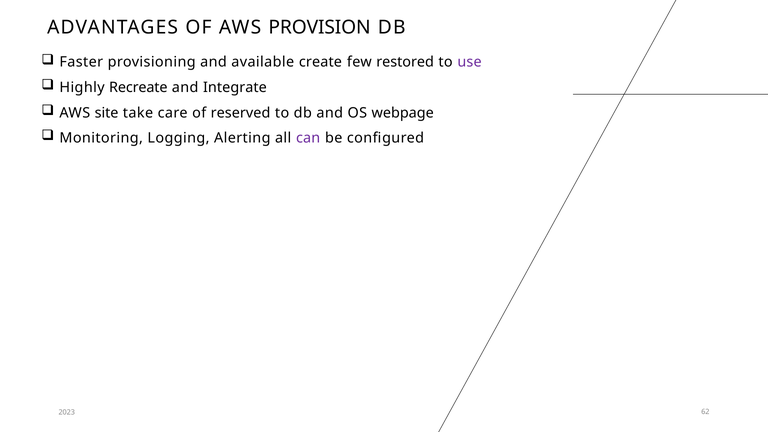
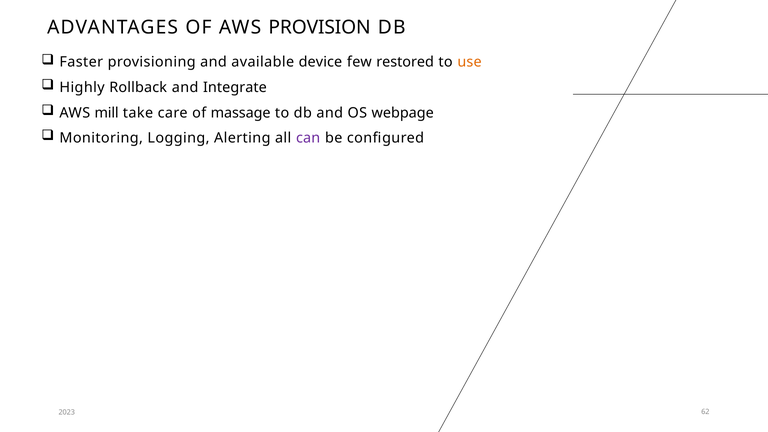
create: create -> device
use colour: purple -> orange
Recreate: Recreate -> Rollback
site: site -> mill
reserved: reserved -> massage
